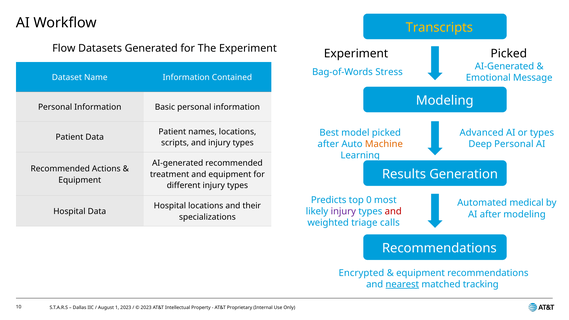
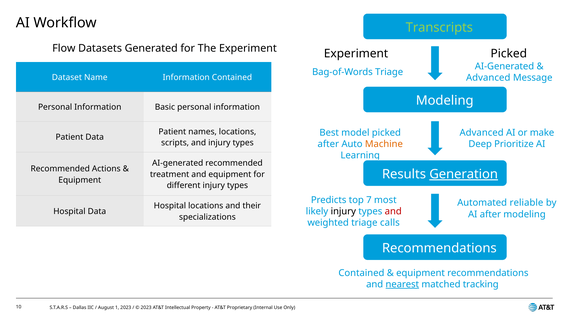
Transcripts colour: yellow -> light green
Bag-of-Words Stress: Stress -> Triage
Emotional at (488, 78): Emotional -> Advanced
or types: types -> make
Deep Personal: Personal -> Prioritize
Generation underline: none -> present
0: 0 -> 7
medical: medical -> reliable
injury at (343, 211) colour: purple -> black
Encrypted at (361, 273): Encrypted -> Contained
